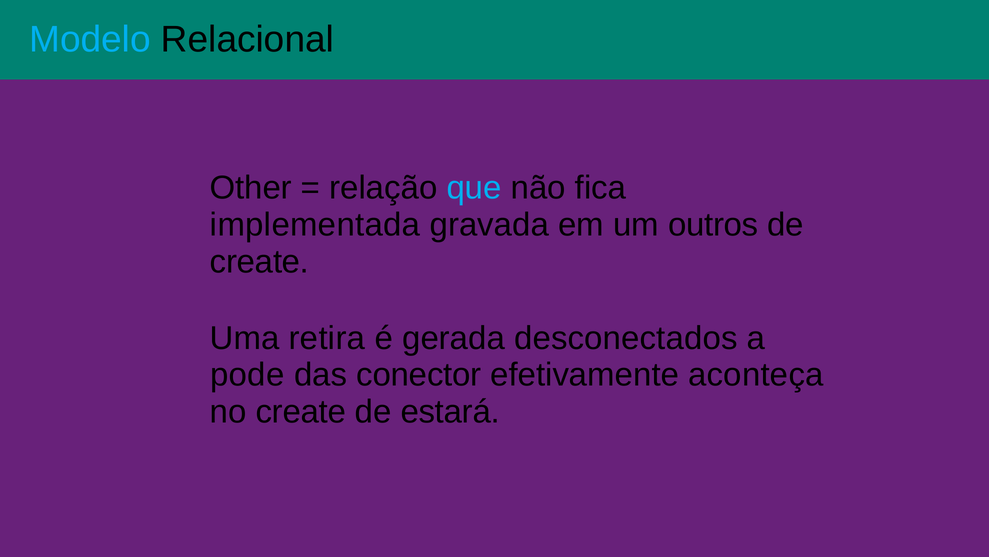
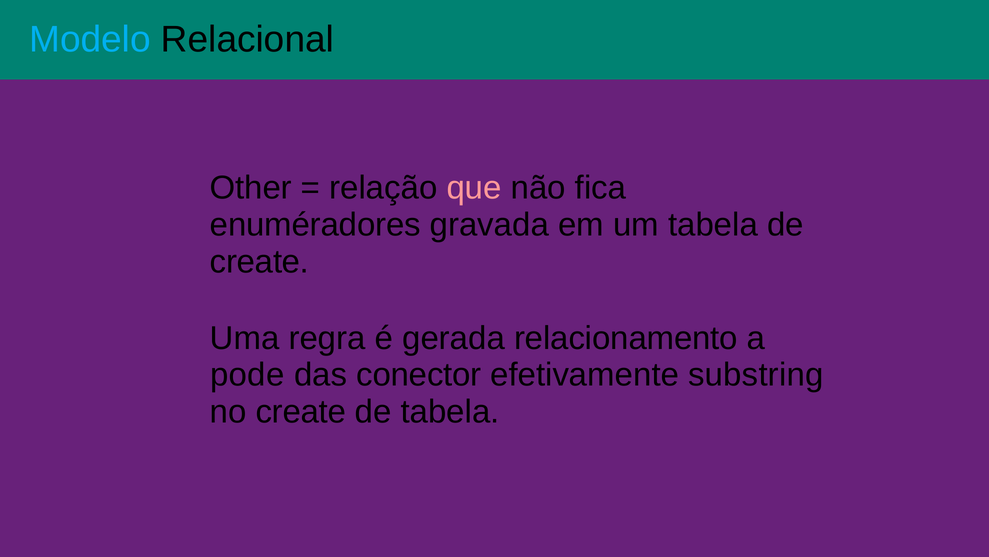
que colour: light blue -> pink
implementada: implementada -> enuméradores
um outros: outros -> tabela
retira: retira -> regra
desconectados: desconectados -> relacionamento
aconteça: aconteça -> substring
de estará: estará -> tabela
